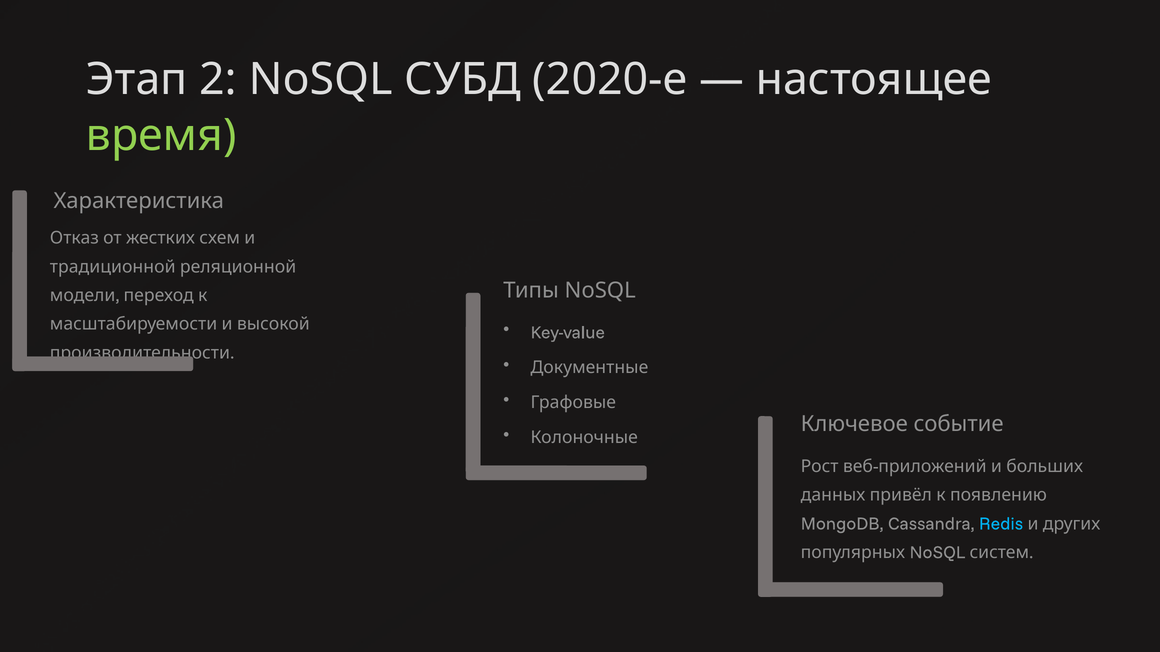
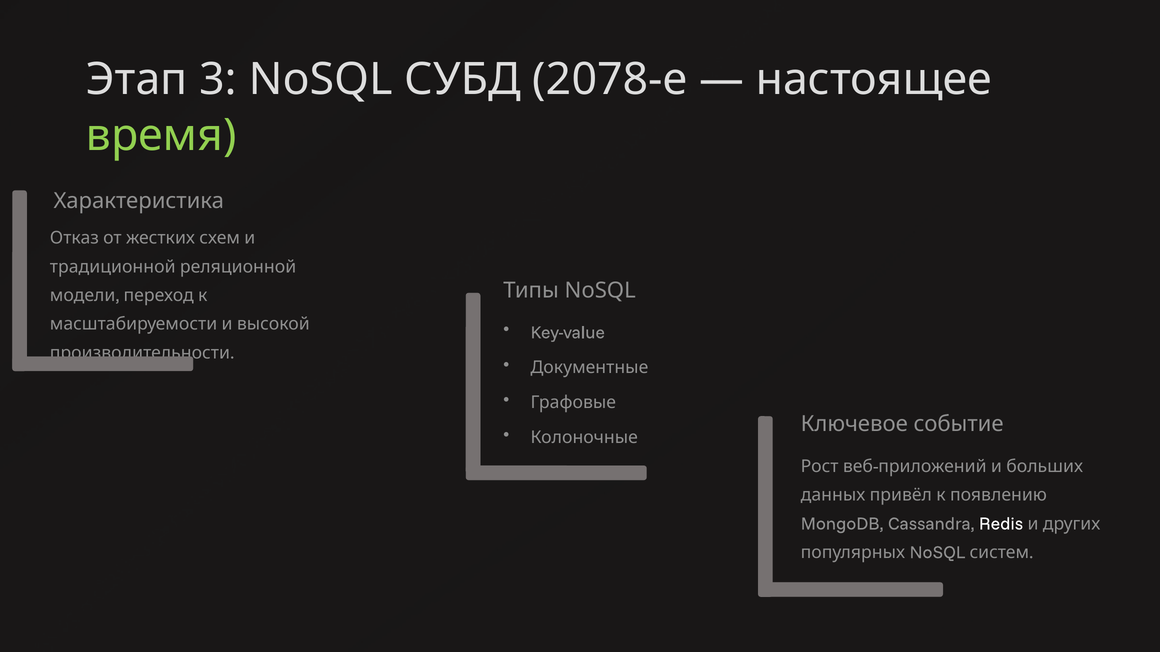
2: 2 -> 3
2020-е: 2020-е -> 2078-е
Redis colour: light blue -> white
